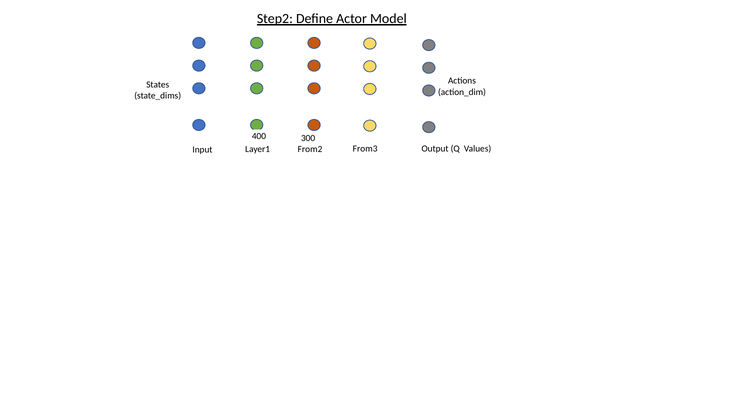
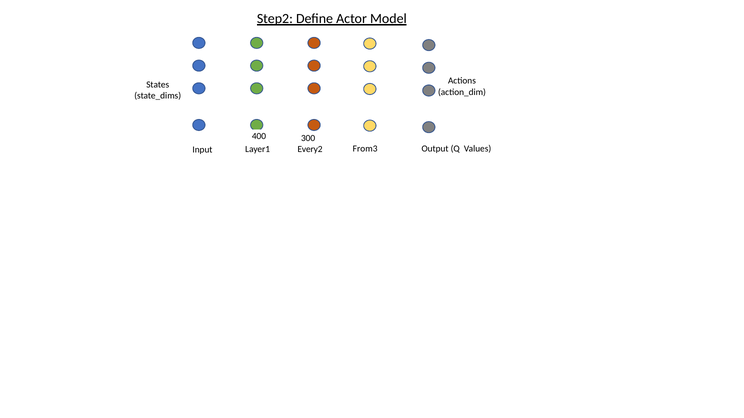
From2: From2 -> Every2
